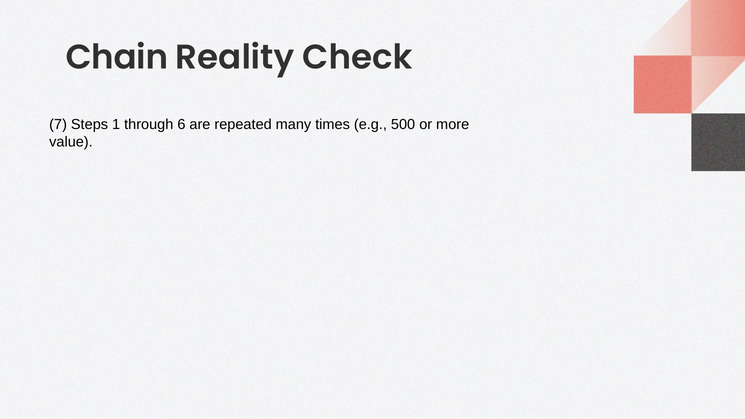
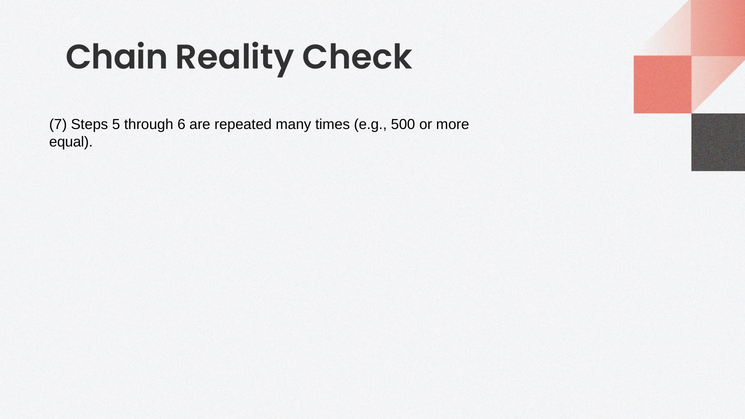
1: 1 -> 5
value: value -> equal
